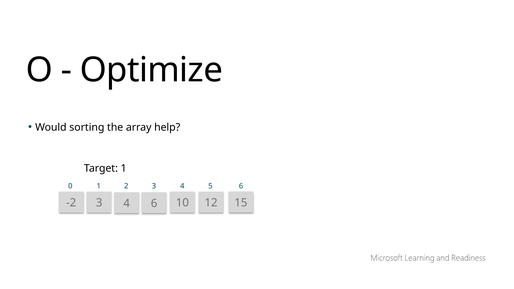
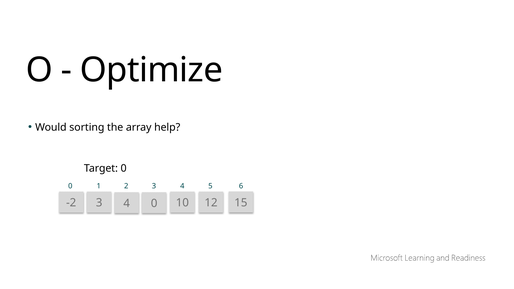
Target 1: 1 -> 0
3 6: 6 -> 0
